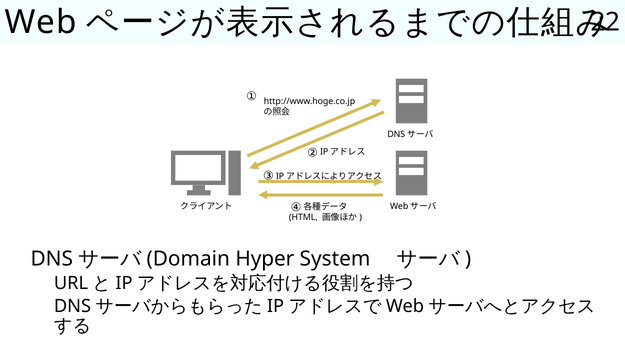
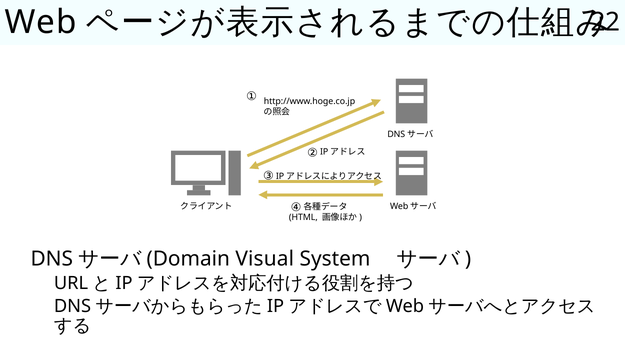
Hyper: Hyper -> Visual
